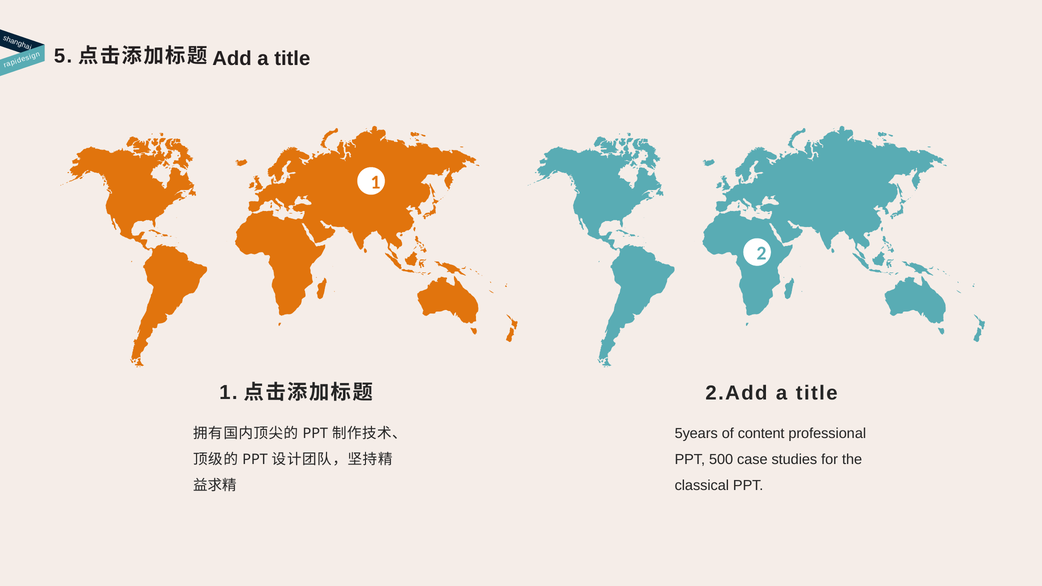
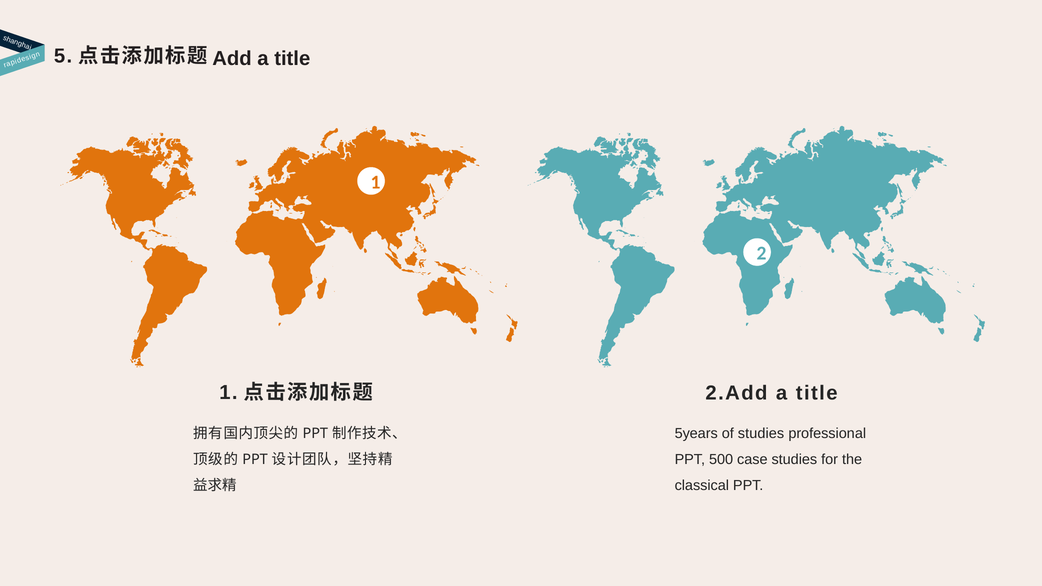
of content: content -> studies
